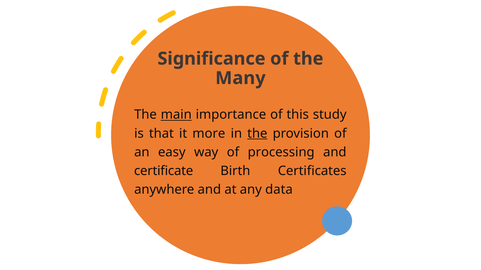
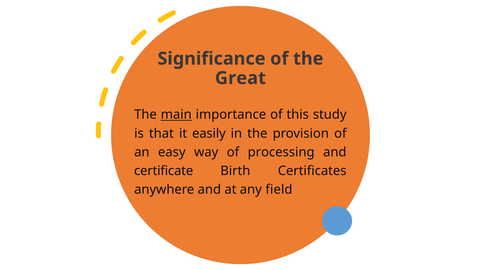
Many: Many -> Great
more: more -> easily
the at (257, 134) underline: present -> none
data: data -> field
